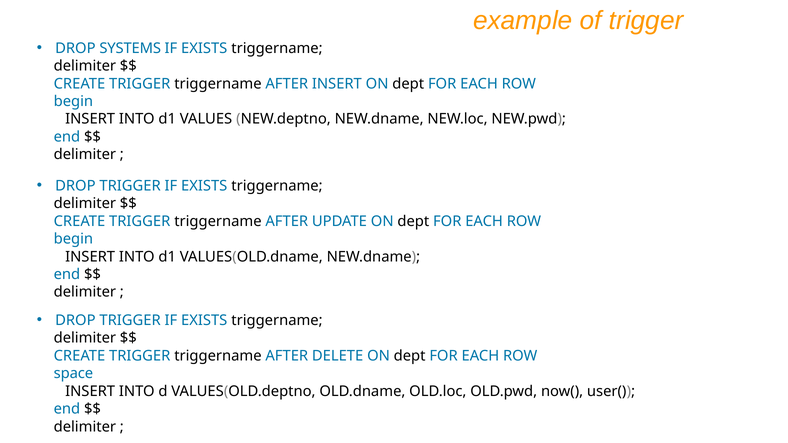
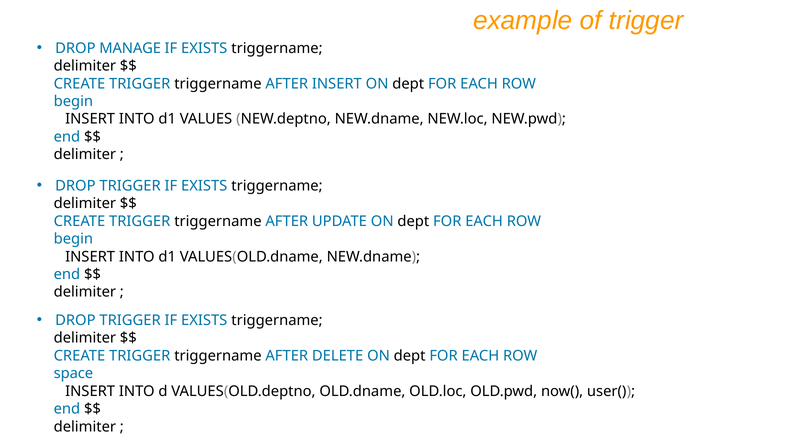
SYSTEMS: SYSTEMS -> MANAGE
